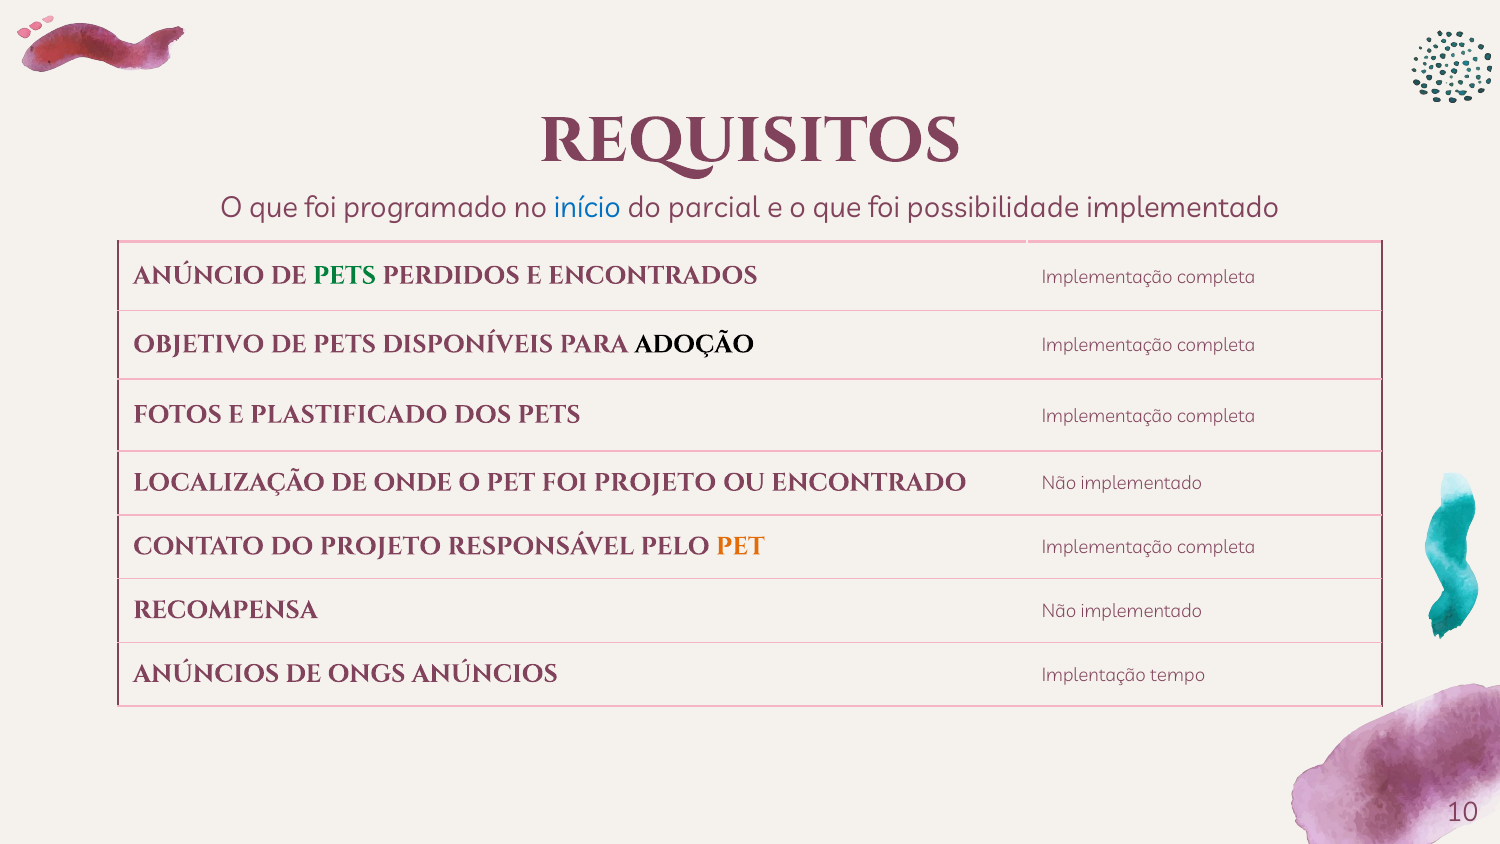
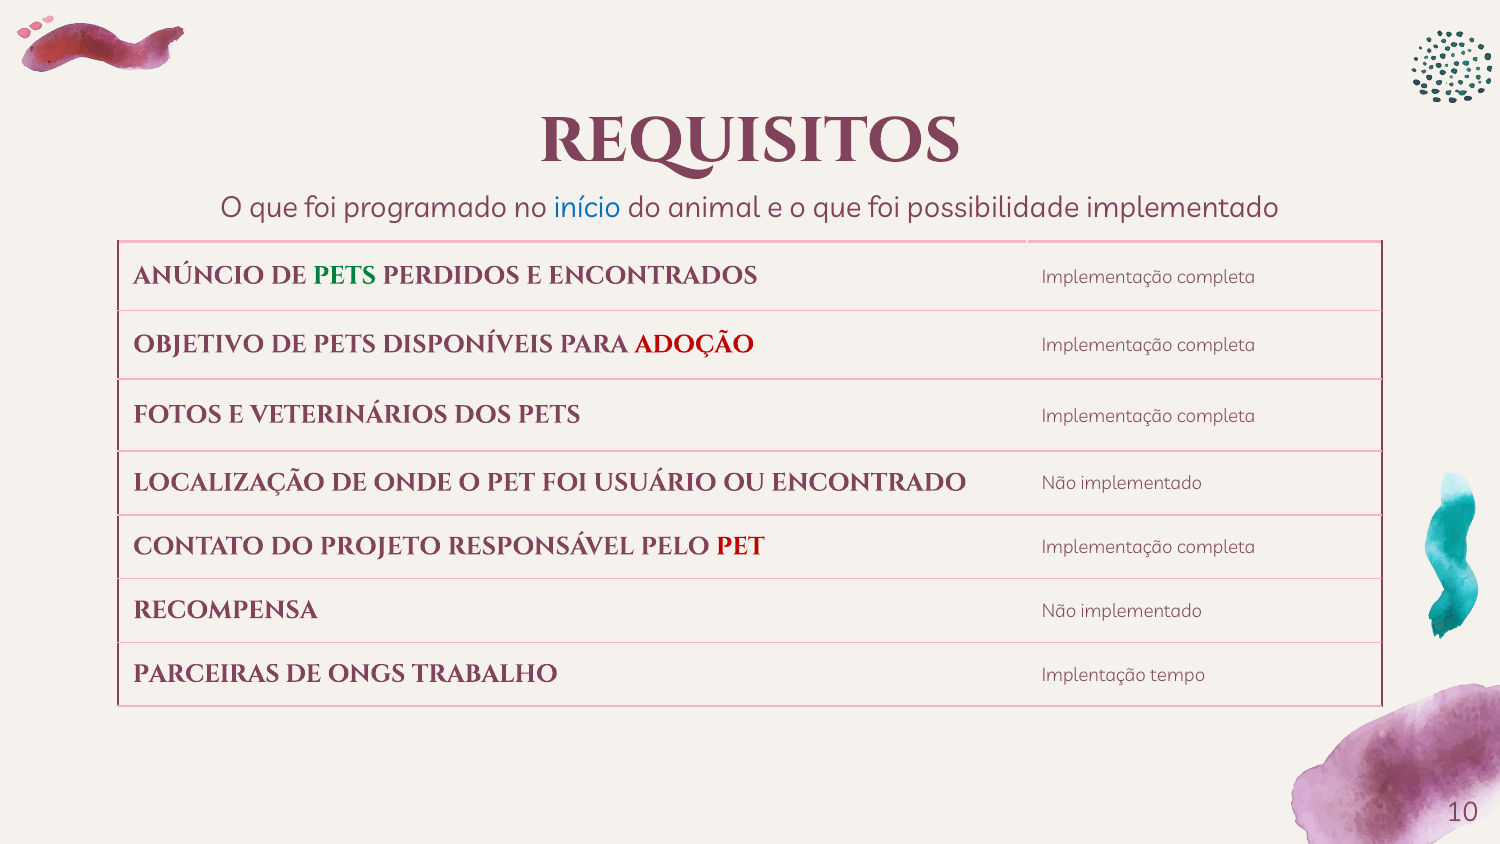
parcial: parcial -> animal
ADOÇÃO colour: black -> red
PLASTIFICADO: PLASTIFICADO -> VETERINÁRIOS
FOI PROJETO: PROJETO -> USUÁRIO
PET at (740, 546) colour: orange -> red
ANÚNCIOS at (206, 673): ANÚNCIOS -> PARCEIRAS
ONGS ANÚNCIOS: ANÚNCIOS -> TRABALHO
